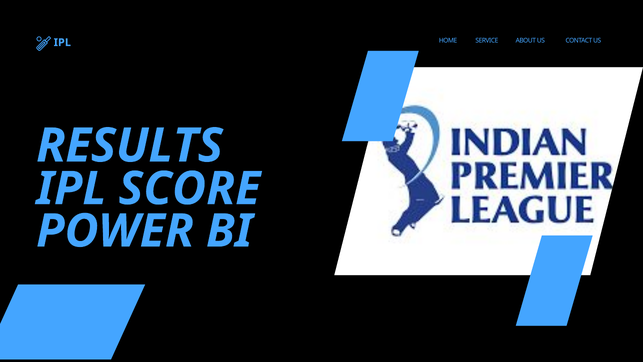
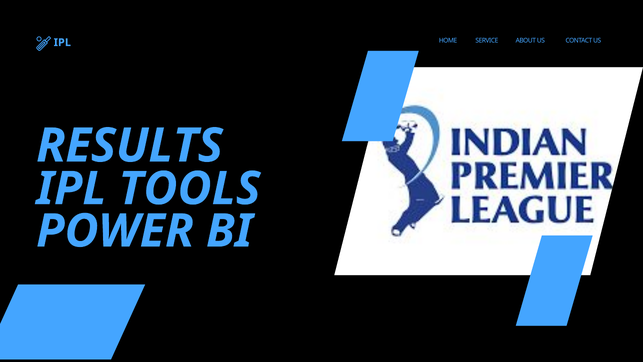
SCORE: SCORE -> TOOLS
